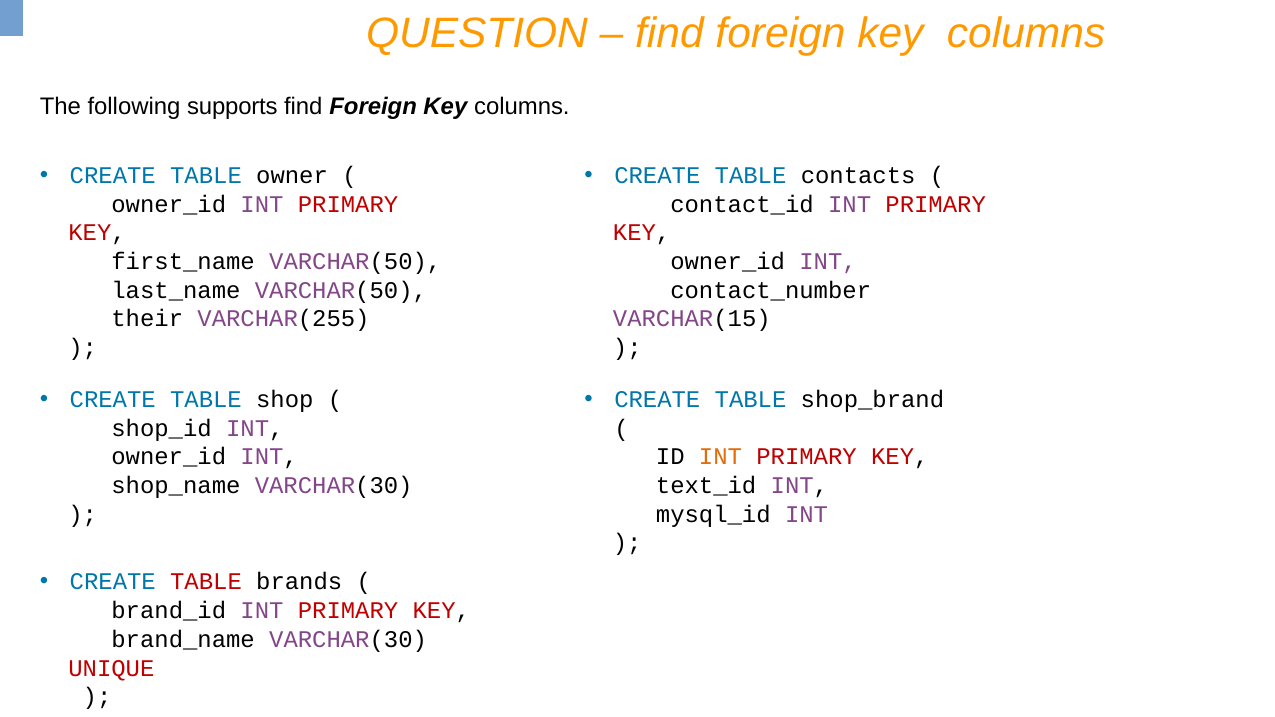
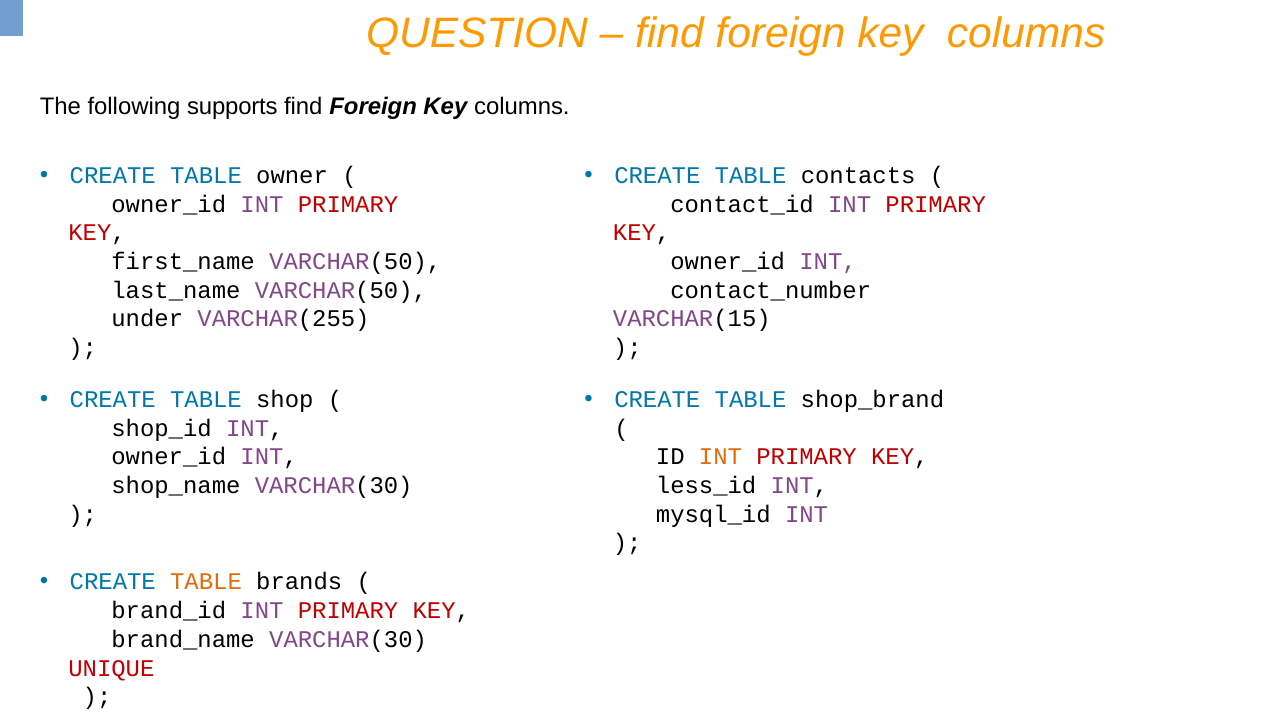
their: their -> under
text_id: text_id -> less_id
TABLE at (206, 582) colour: red -> orange
